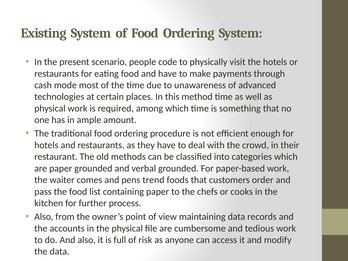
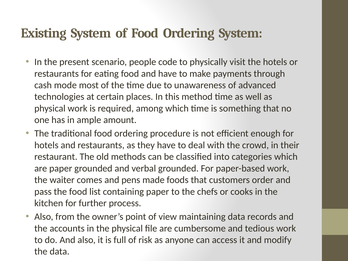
trend: trend -> made
